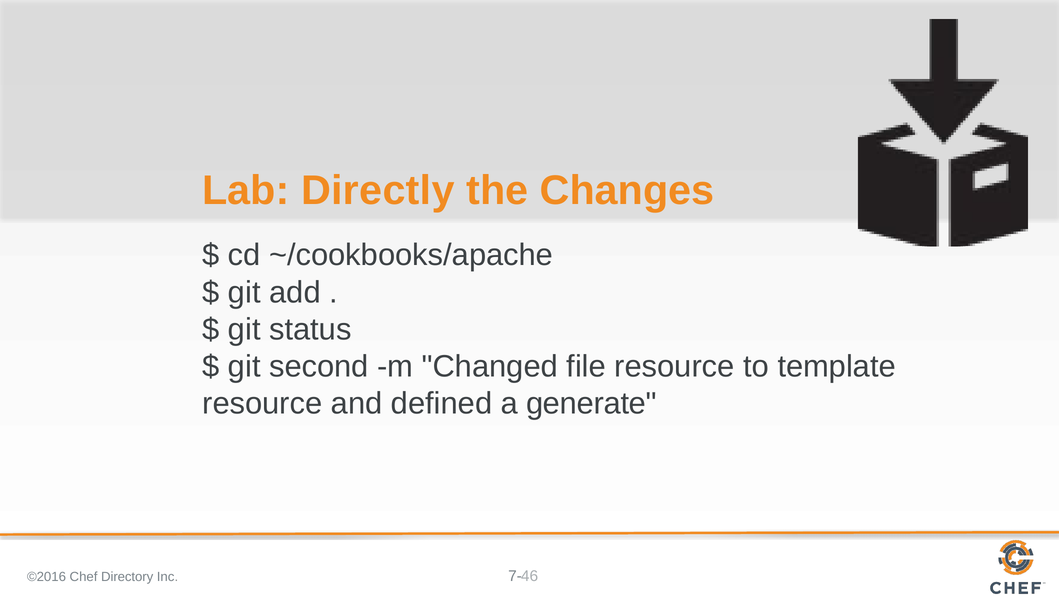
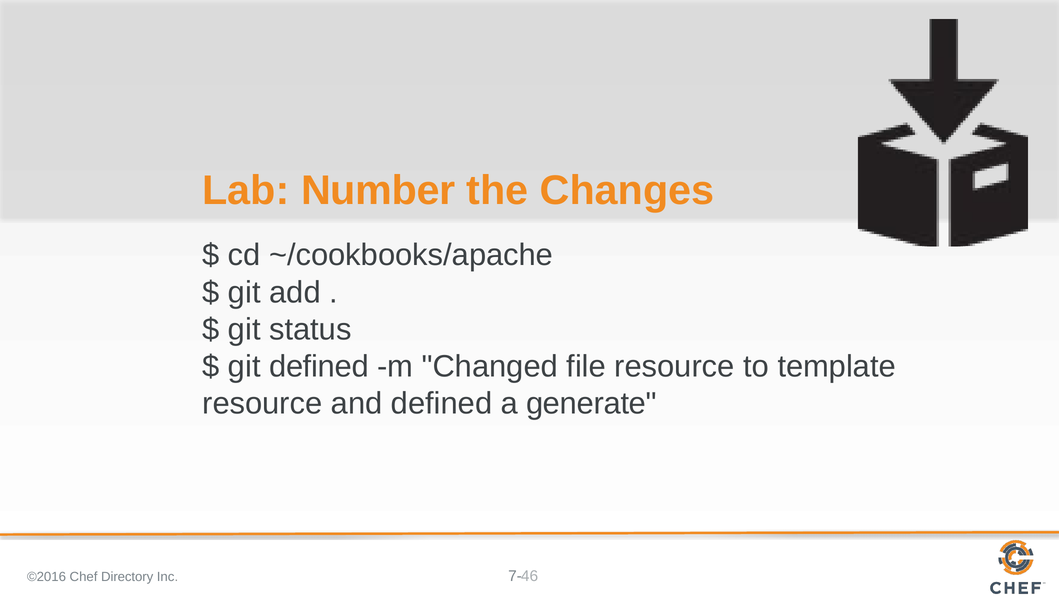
Directly: Directly -> Number
git second: second -> defined
